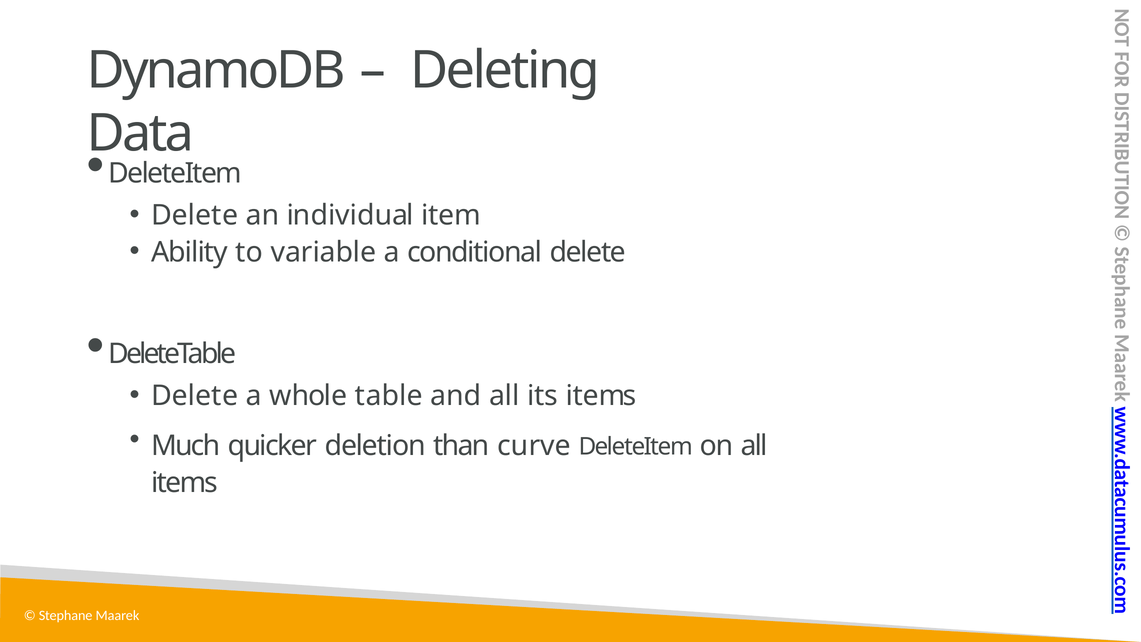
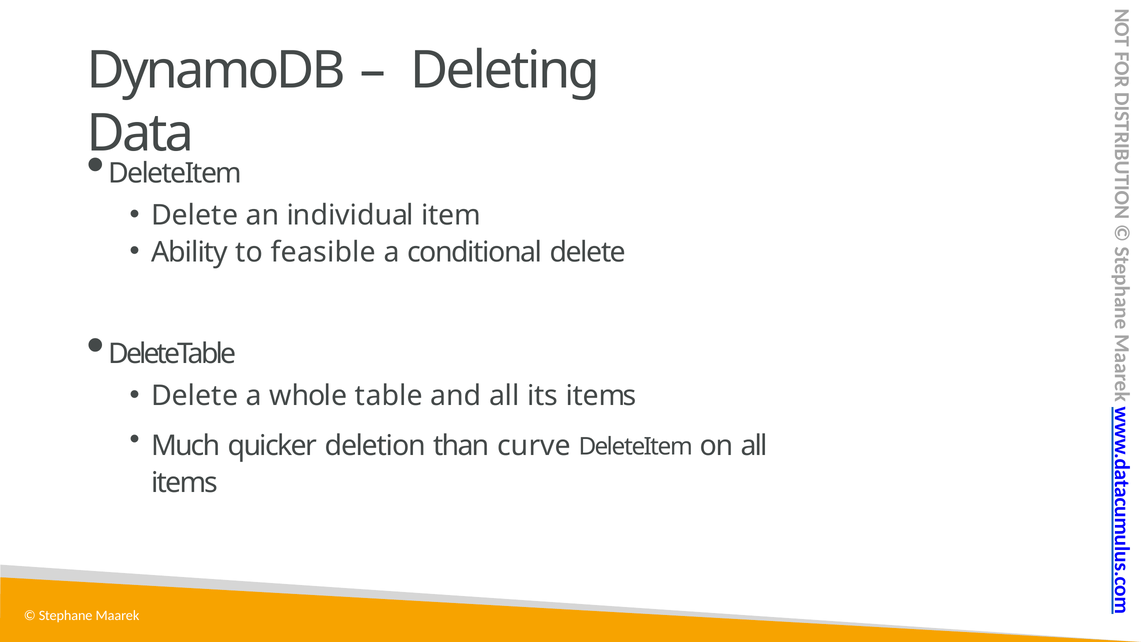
variable: variable -> feasible
